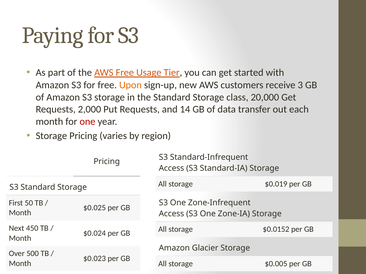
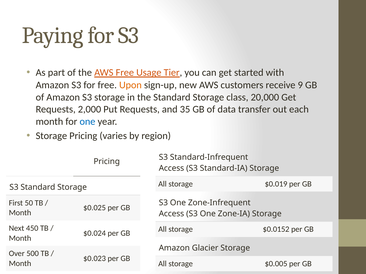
3: 3 -> 9
14: 14 -> 35
one at (87, 122) colour: red -> blue
